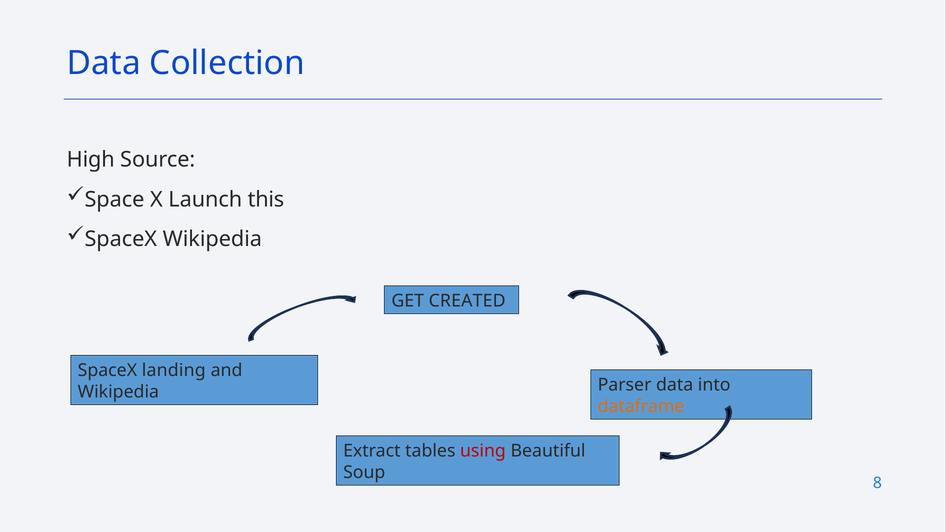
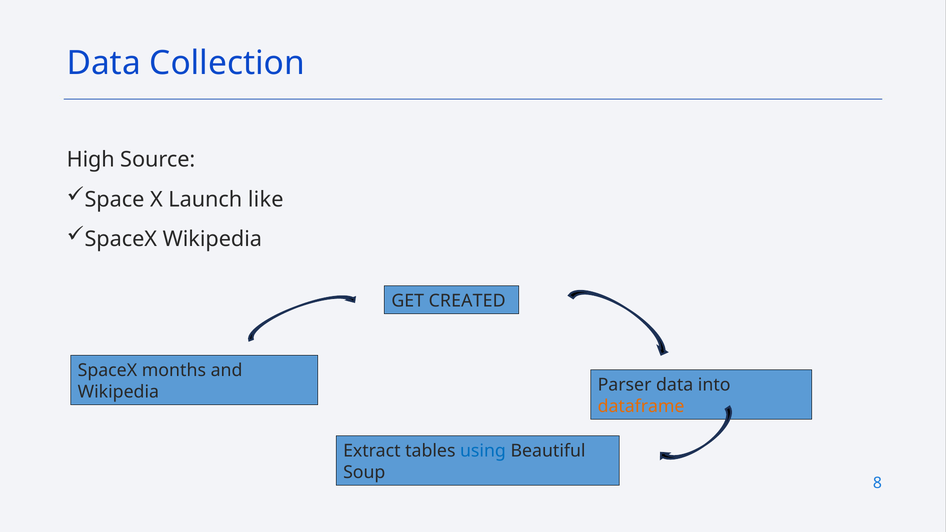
this: this -> like
landing: landing -> months
using colour: red -> blue
